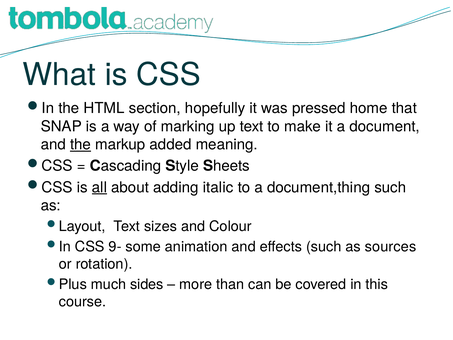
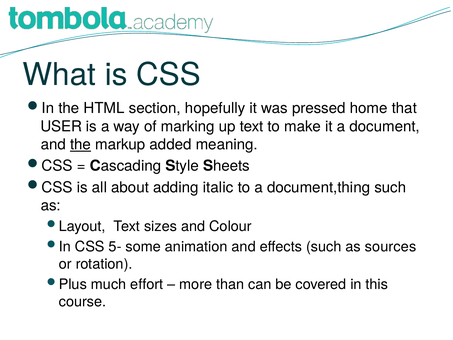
SNAP: SNAP -> USER
all underline: present -> none
9-: 9- -> 5-
sides: sides -> effort
